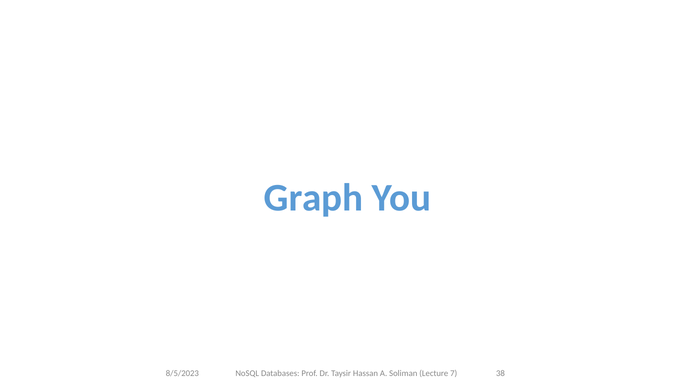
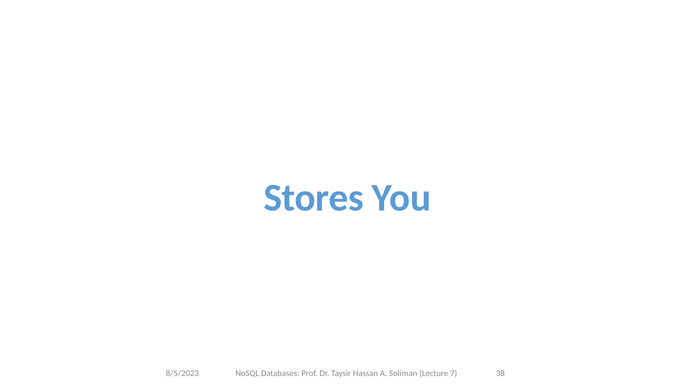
Graph: Graph -> Stores
